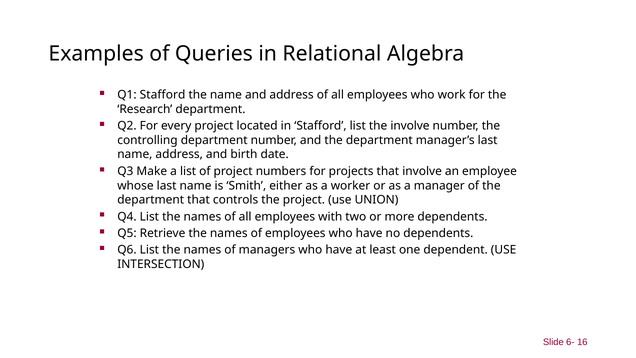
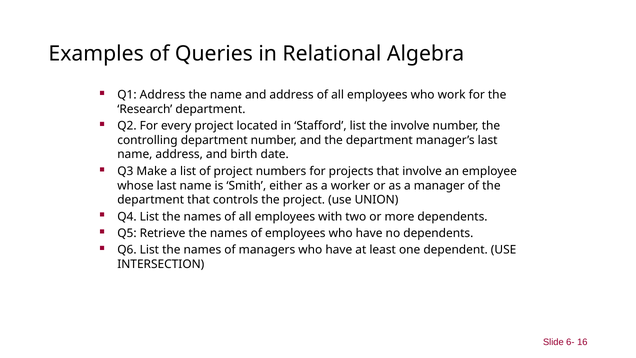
Q1 Stafford: Stafford -> Address
